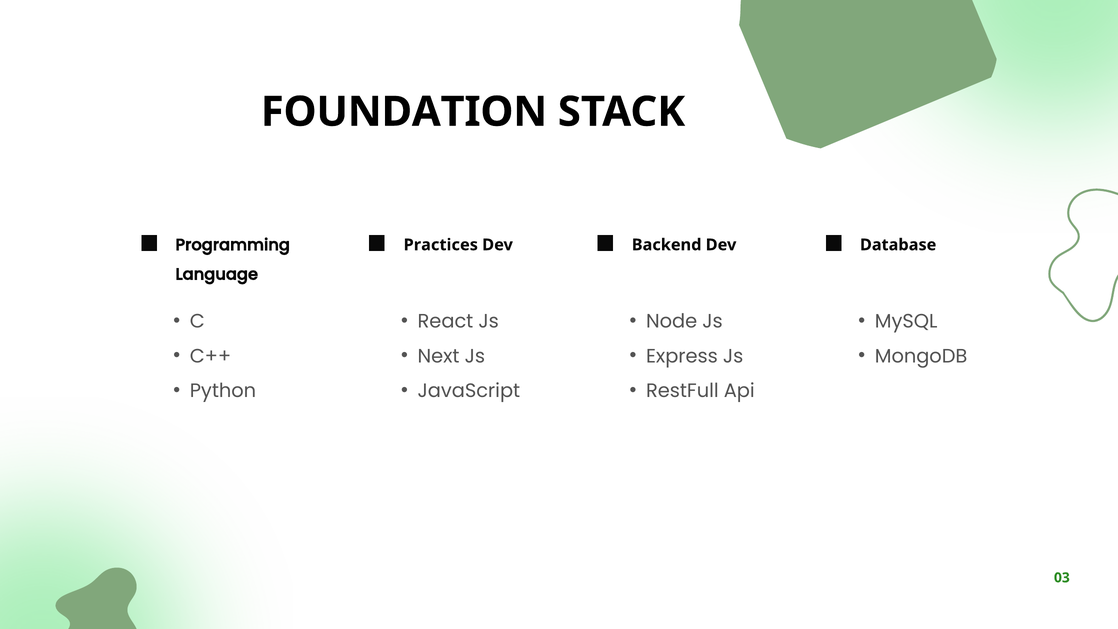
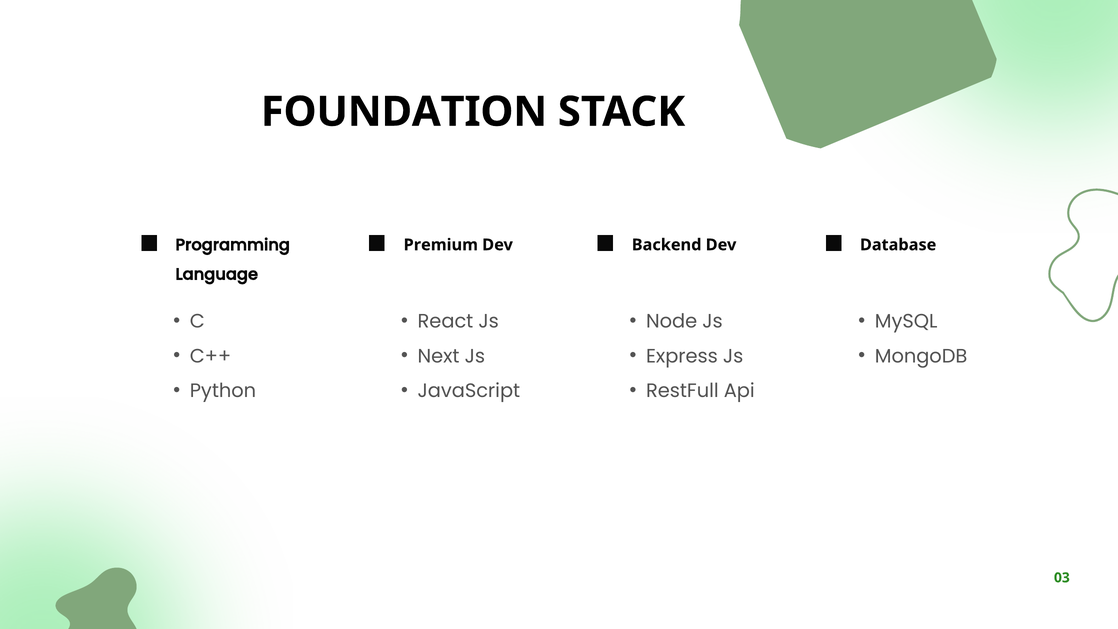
Practices: Practices -> Premium
